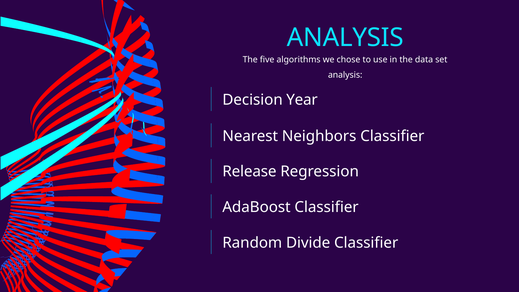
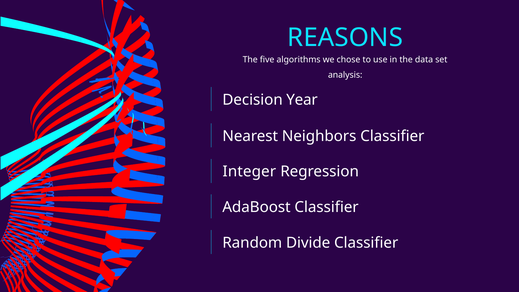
ANALYSIS at (345, 38): ANALYSIS -> REASONS
Release: Release -> Integer
